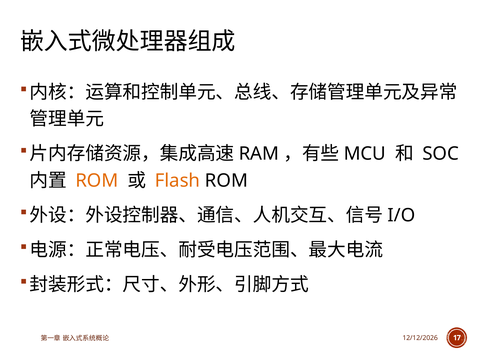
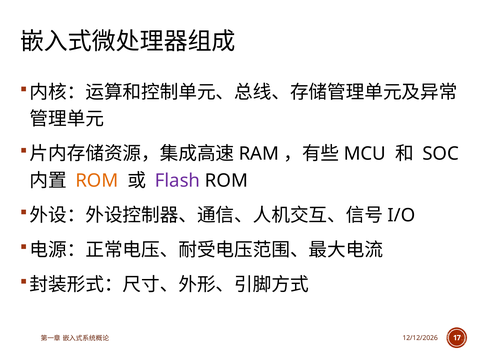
Flash colour: orange -> purple
